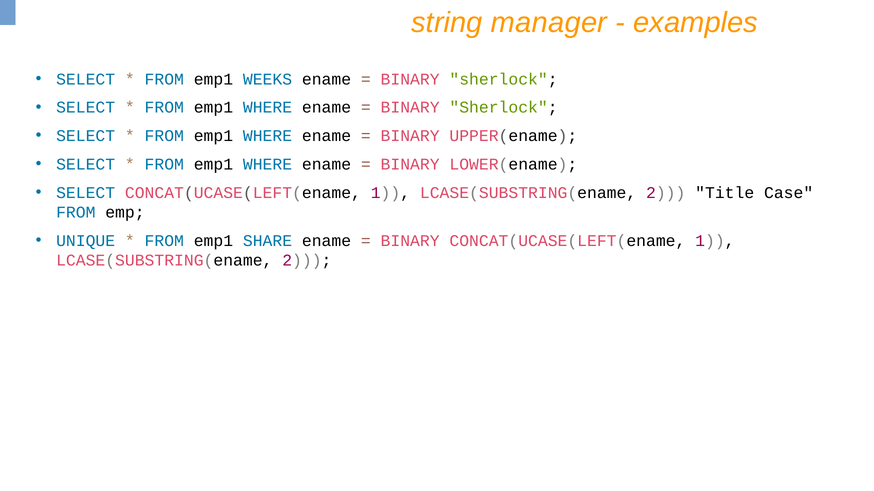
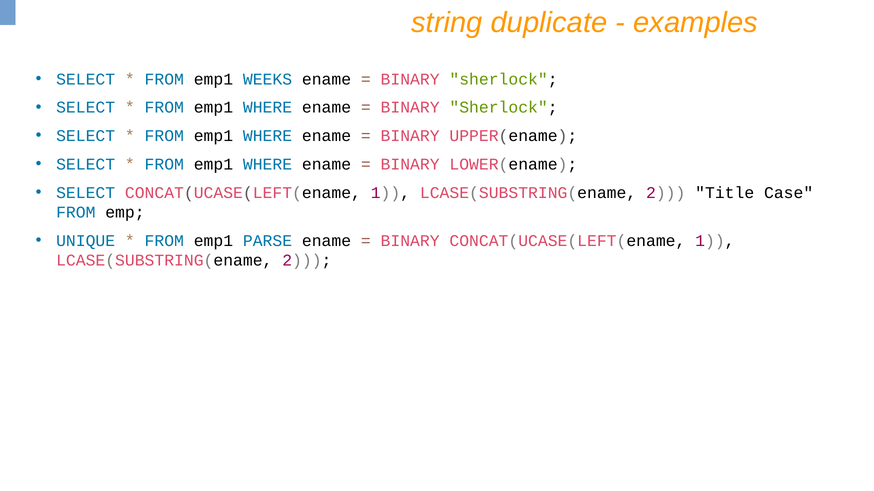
manager: manager -> duplicate
SHARE: SHARE -> PARSE
